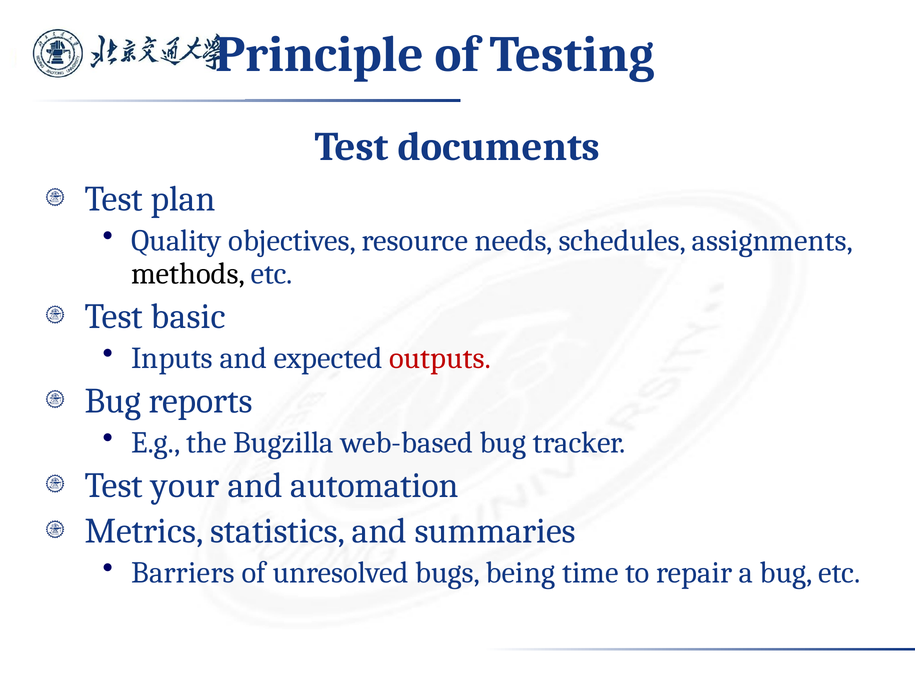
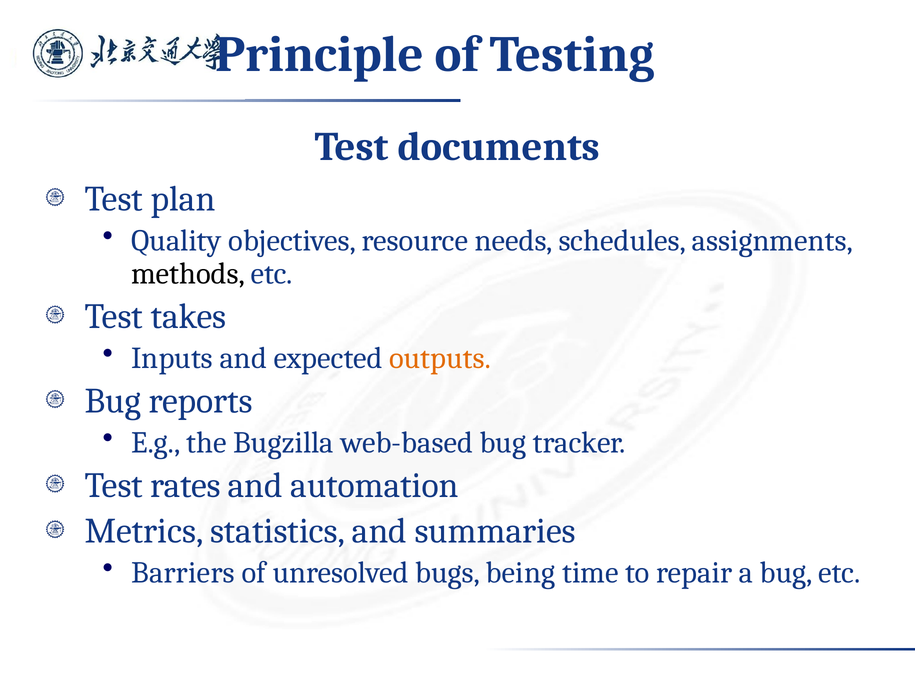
basic: basic -> takes
outputs colour: red -> orange
your: your -> rates
